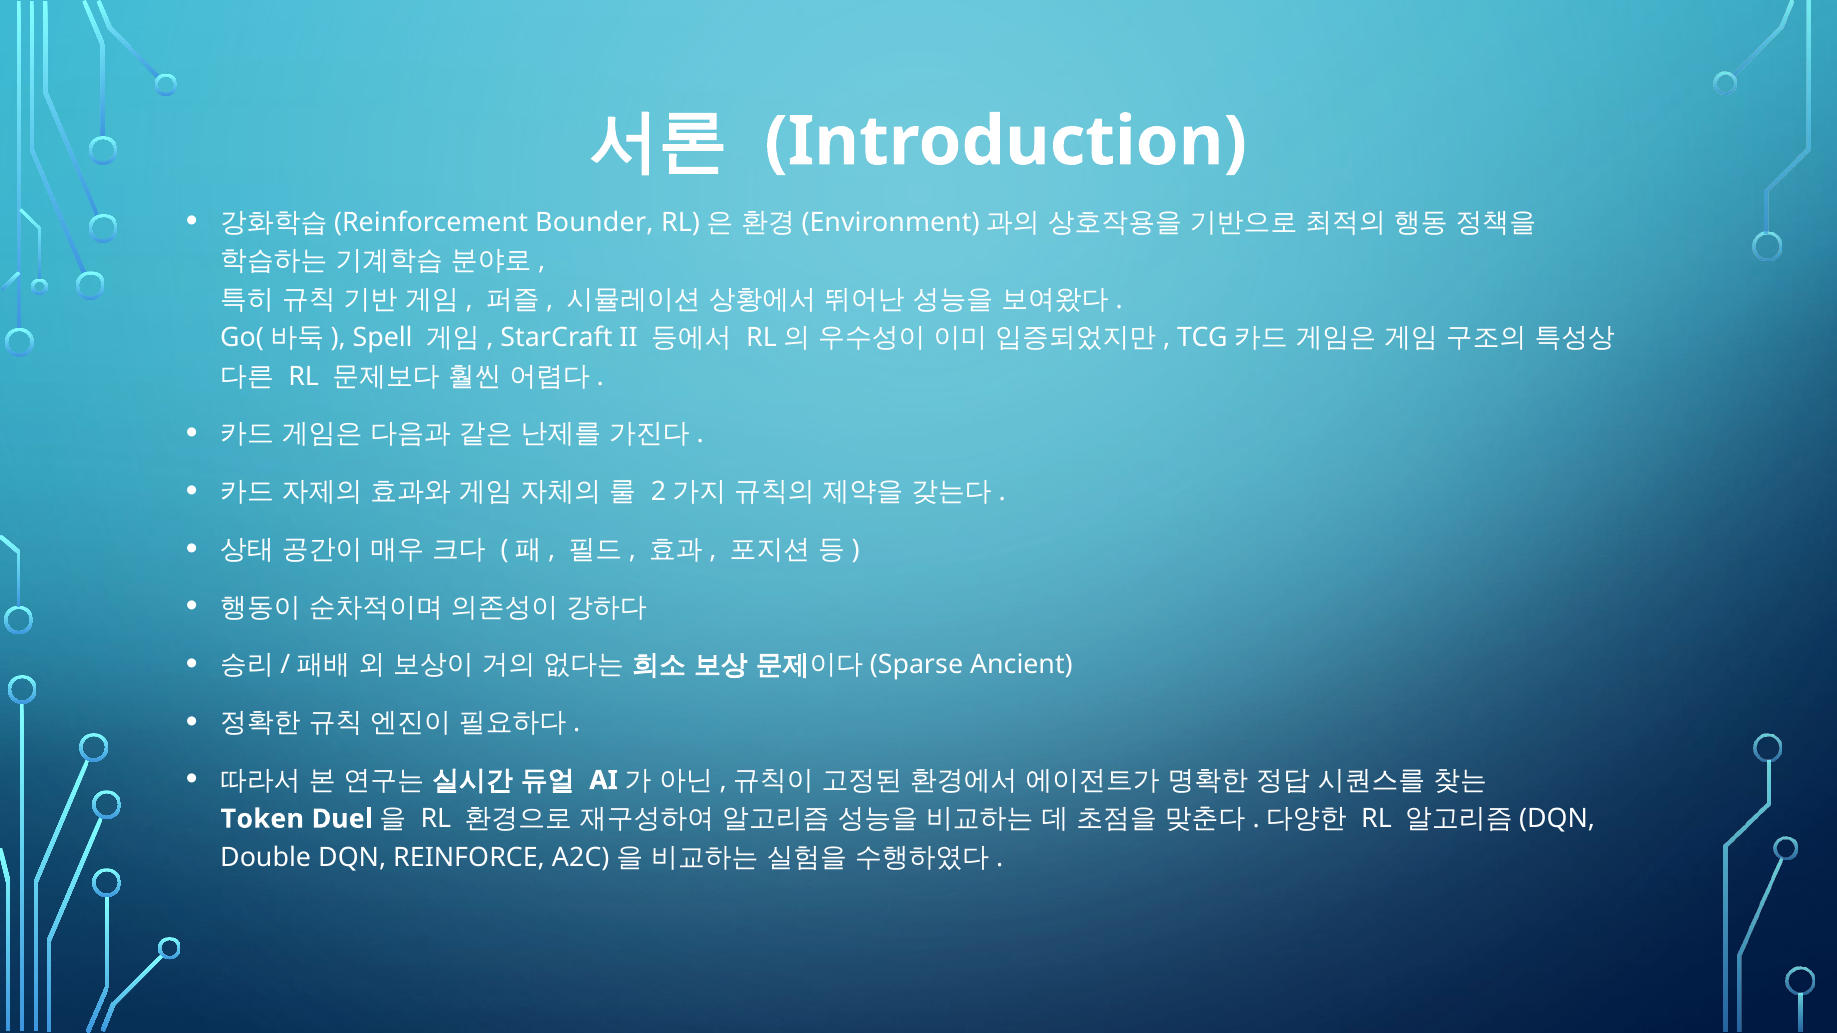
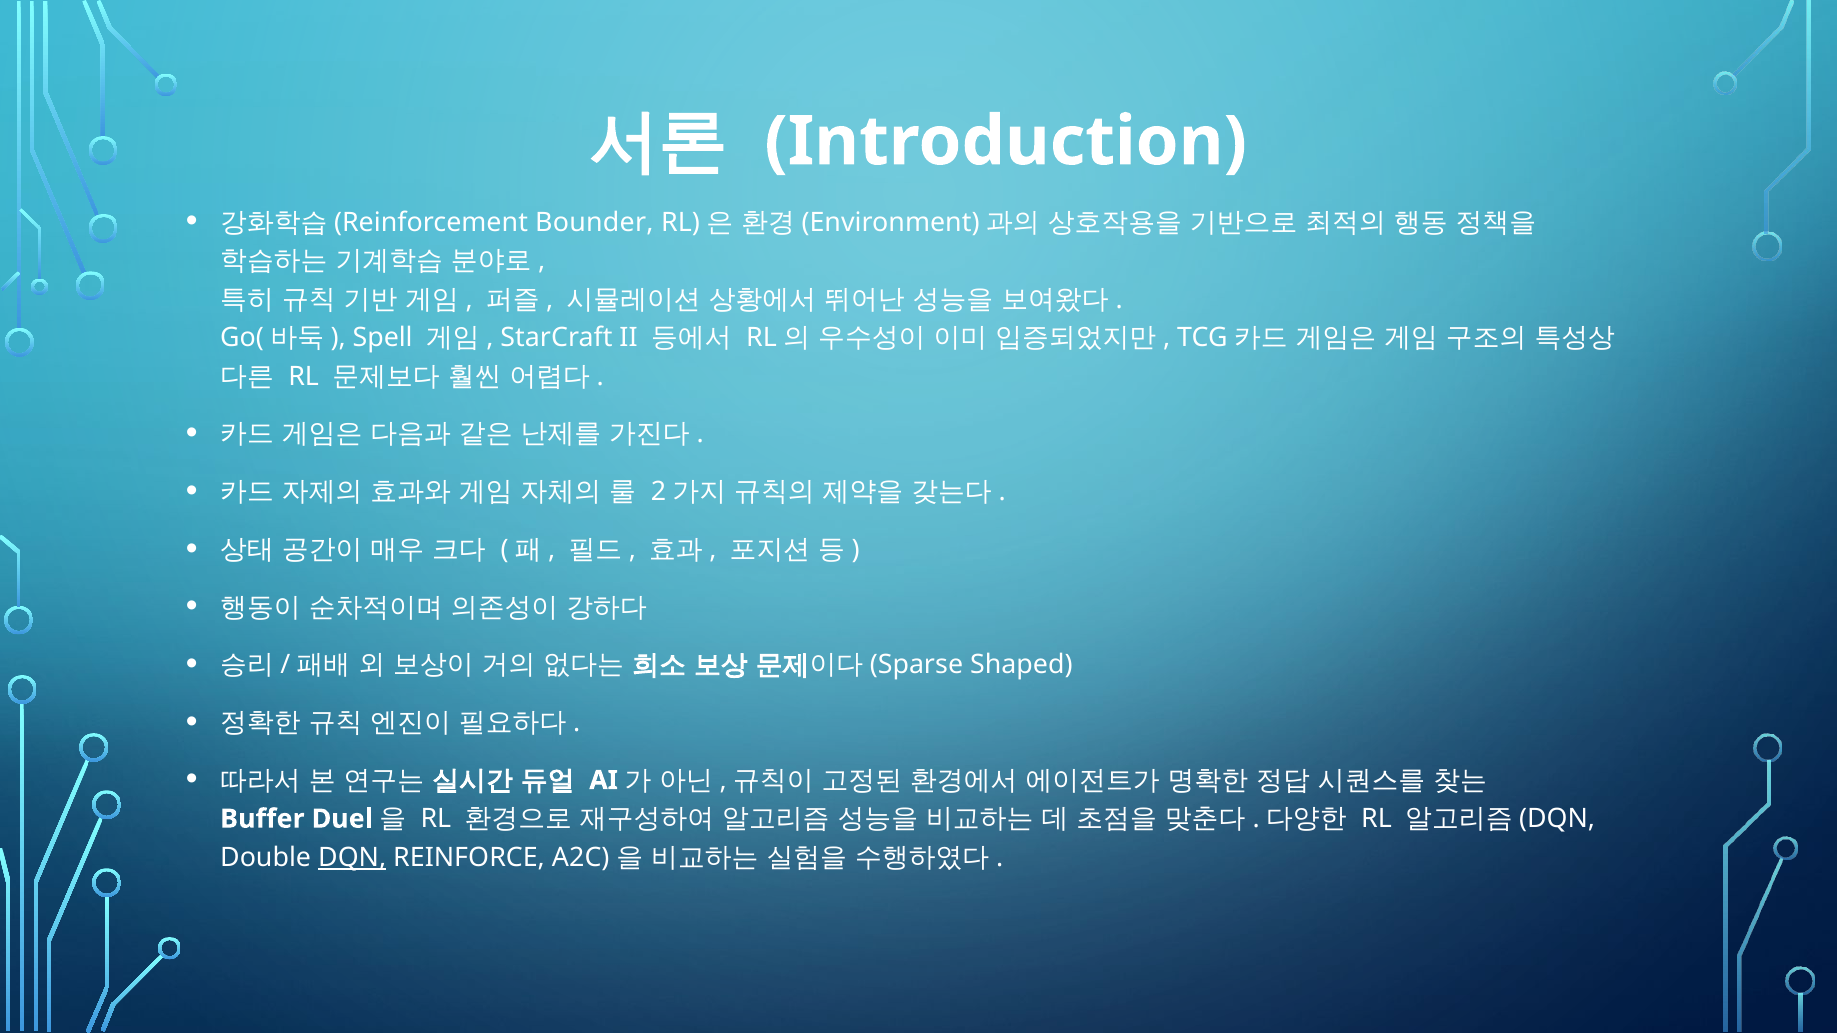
Ancient: Ancient -> Shaped
Token: Token -> Buffer
DQN underline: none -> present
